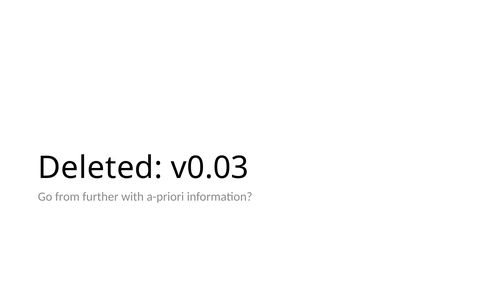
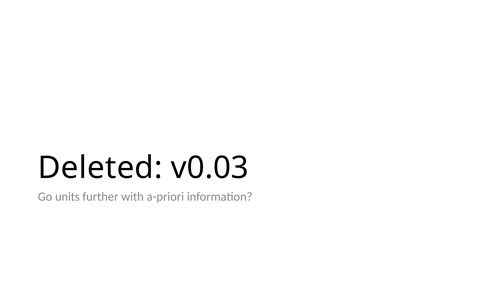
from: from -> units
